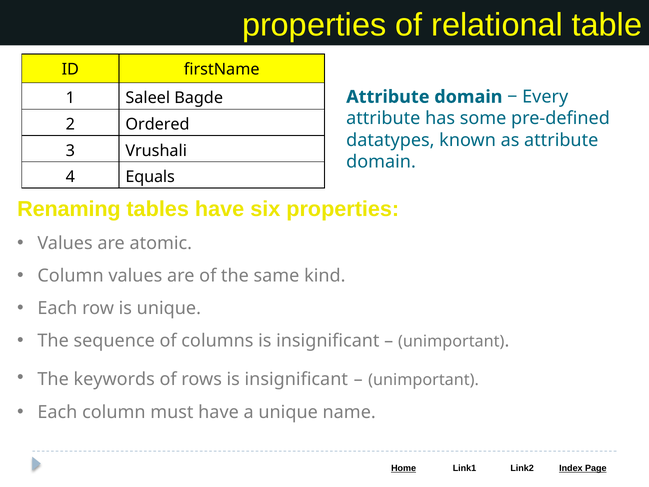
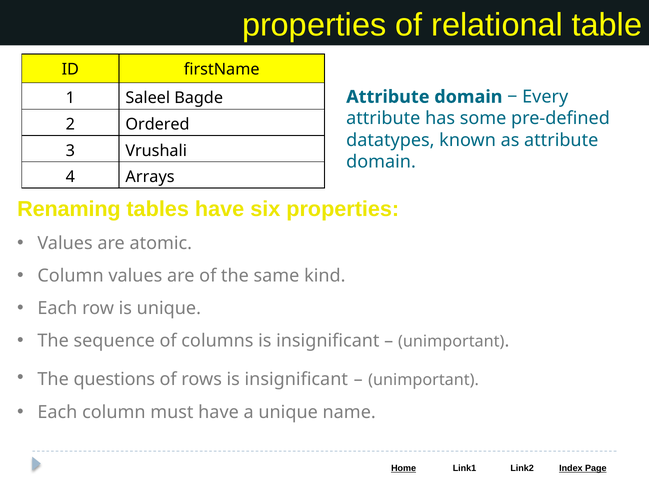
Equals: Equals -> Arrays
keywords: keywords -> questions
